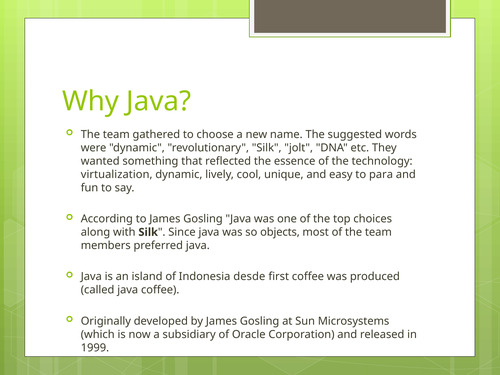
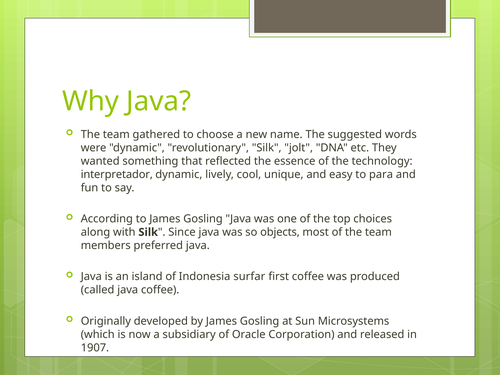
virtualization: virtualization -> interpretador
desde: desde -> surfar
1999: 1999 -> 1907
